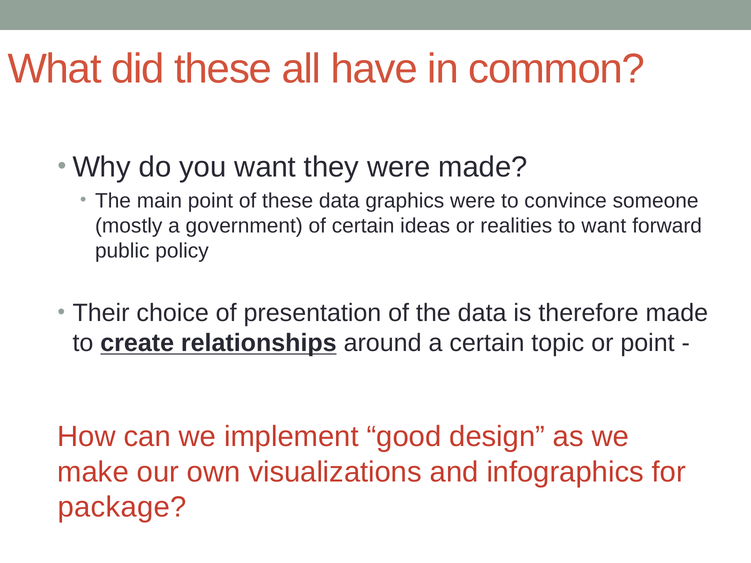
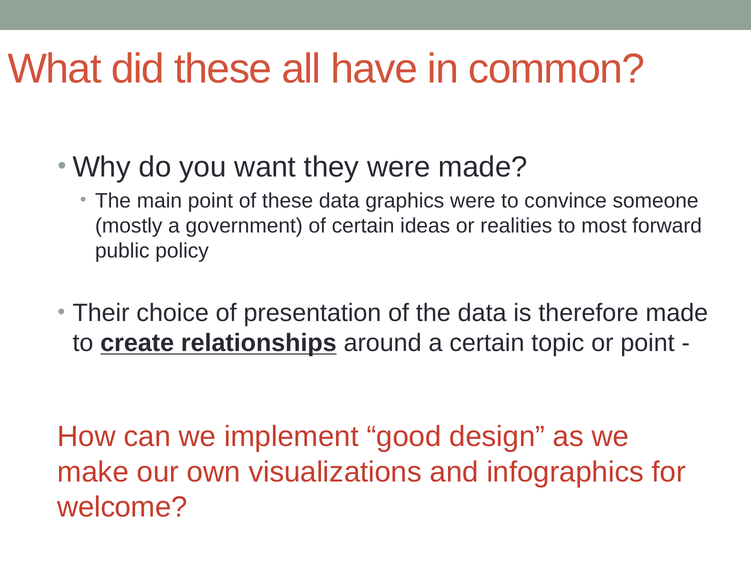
to want: want -> most
package: package -> welcome
